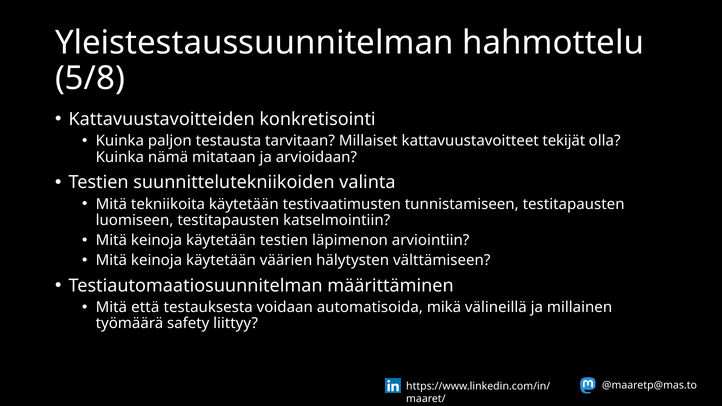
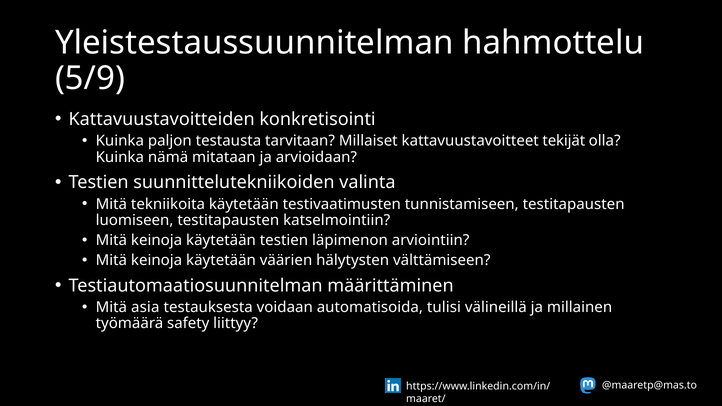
5/8: 5/8 -> 5/9
että: että -> asia
mikä: mikä -> tulisi
